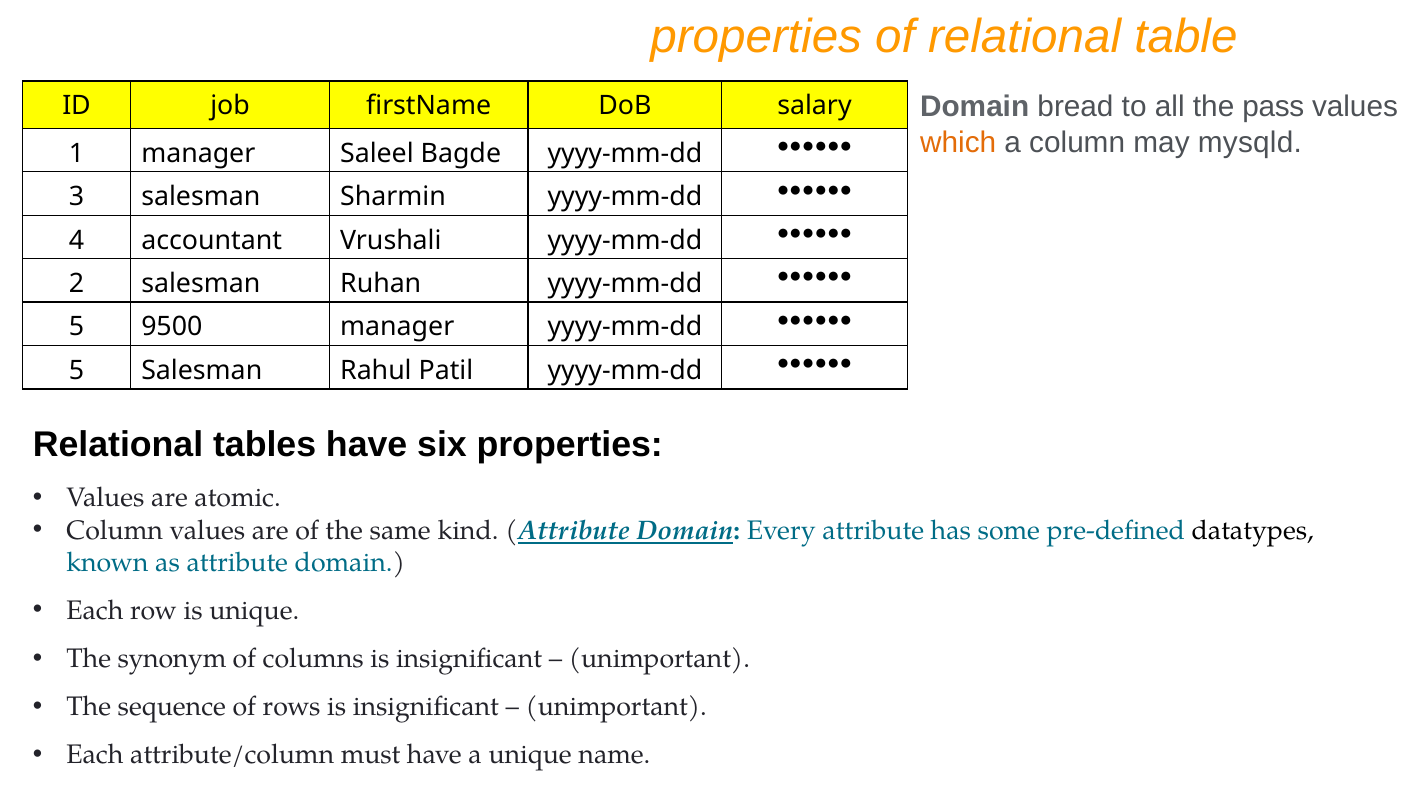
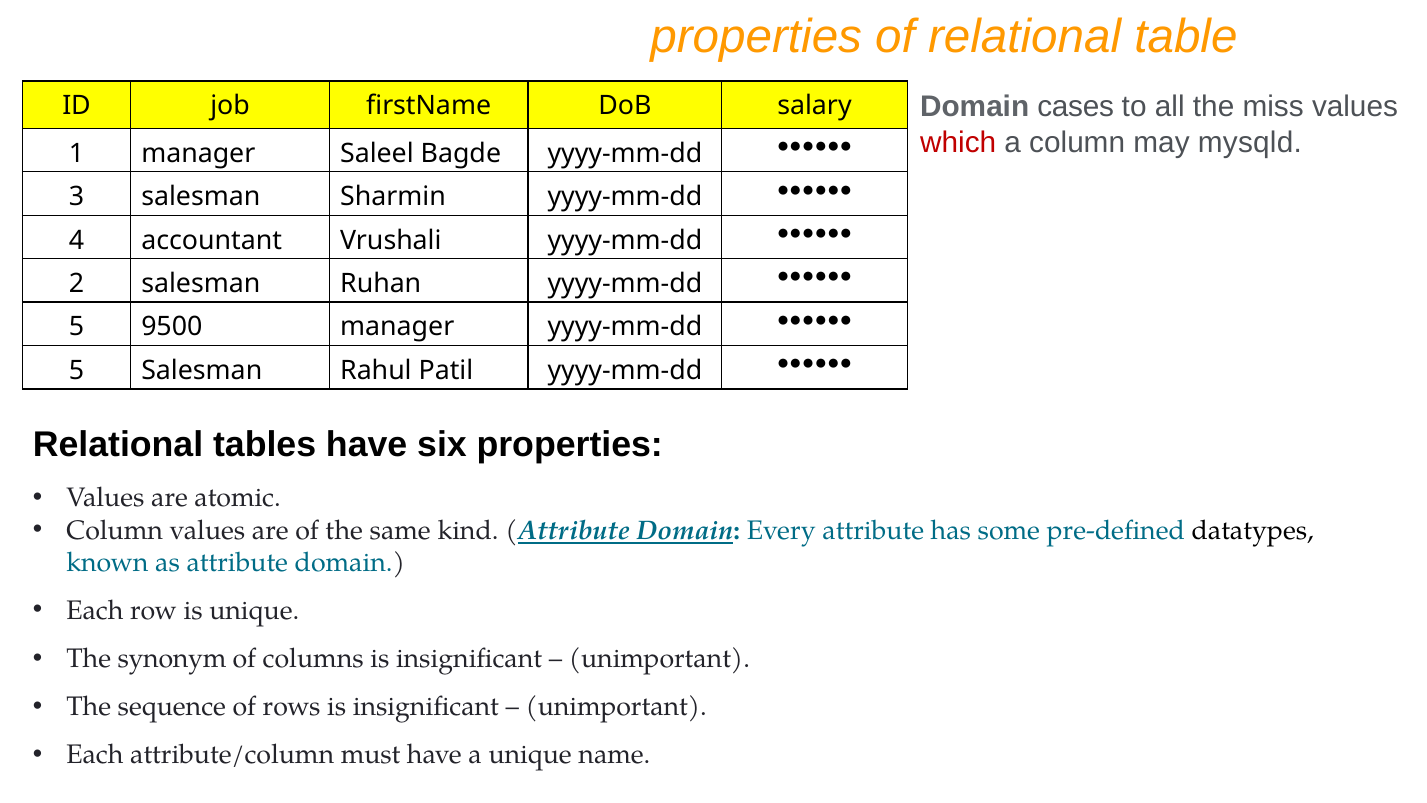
bread: bread -> cases
pass: pass -> miss
which colour: orange -> red
